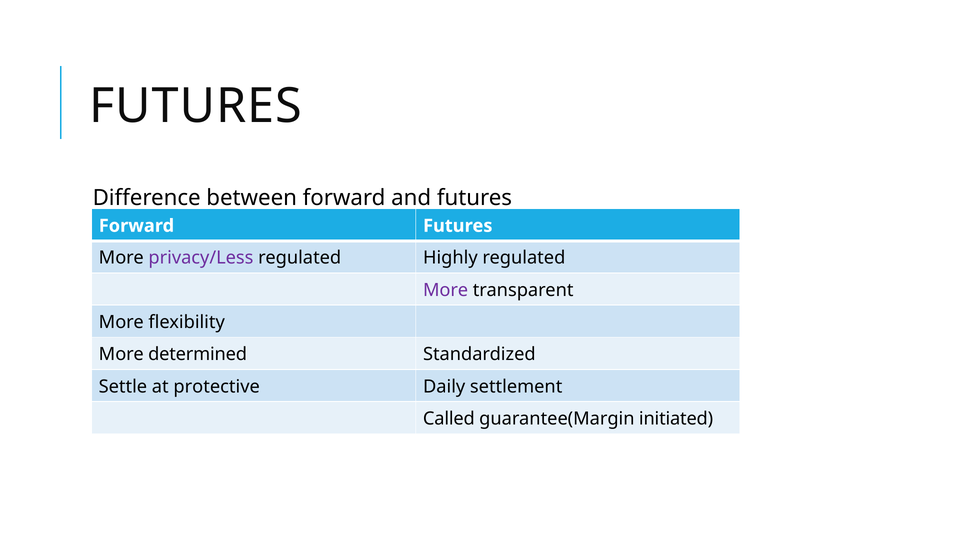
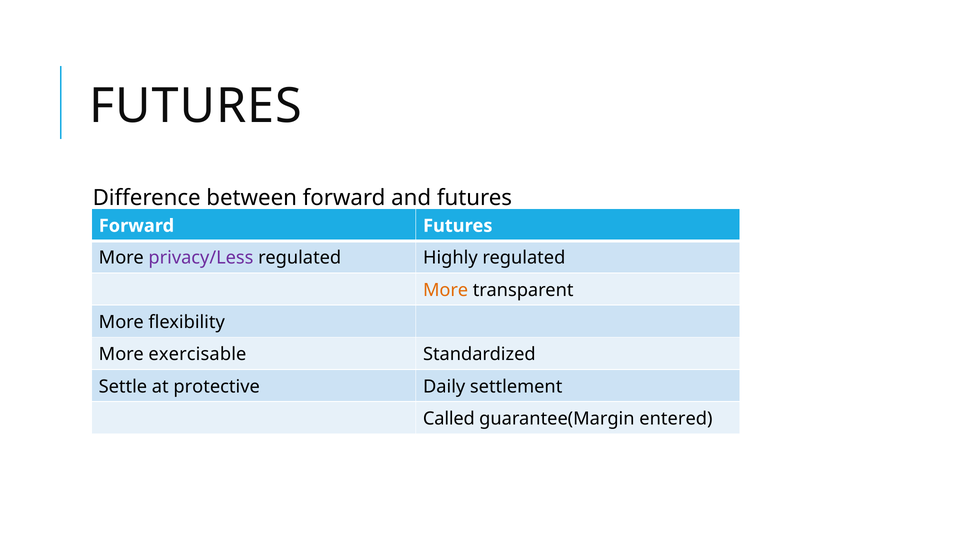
More at (446, 290) colour: purple -> orange
determined: determined -> exercisable
initiated: initiated -> entered
